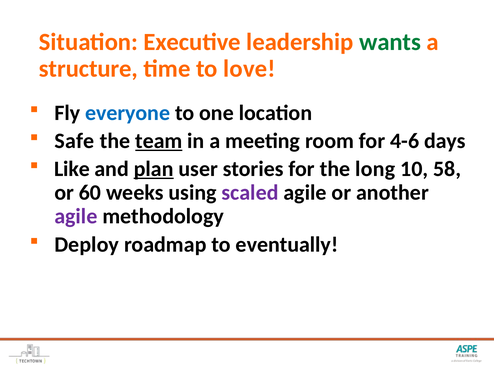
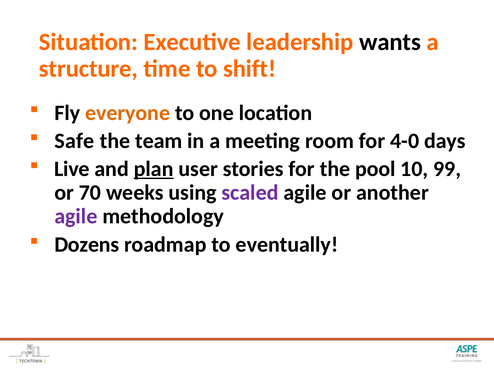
wants colour: green -> black
love: love -> shift
everyone colour: blue -> orange
team underline: present -> none
4-6: 4-6 -> 4-0
Like: Like -> Live
long: long -> pool
58: 58 -> 99
60: 60 -> 70
Deploy: Deploy -> Dozens
